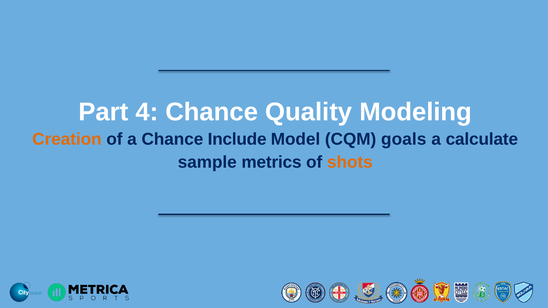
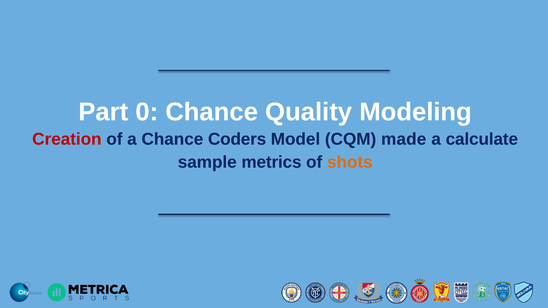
4: 4 -> 0
Creation colour: orange -> red
Include: Include -> Coders
goals: goals -> made
